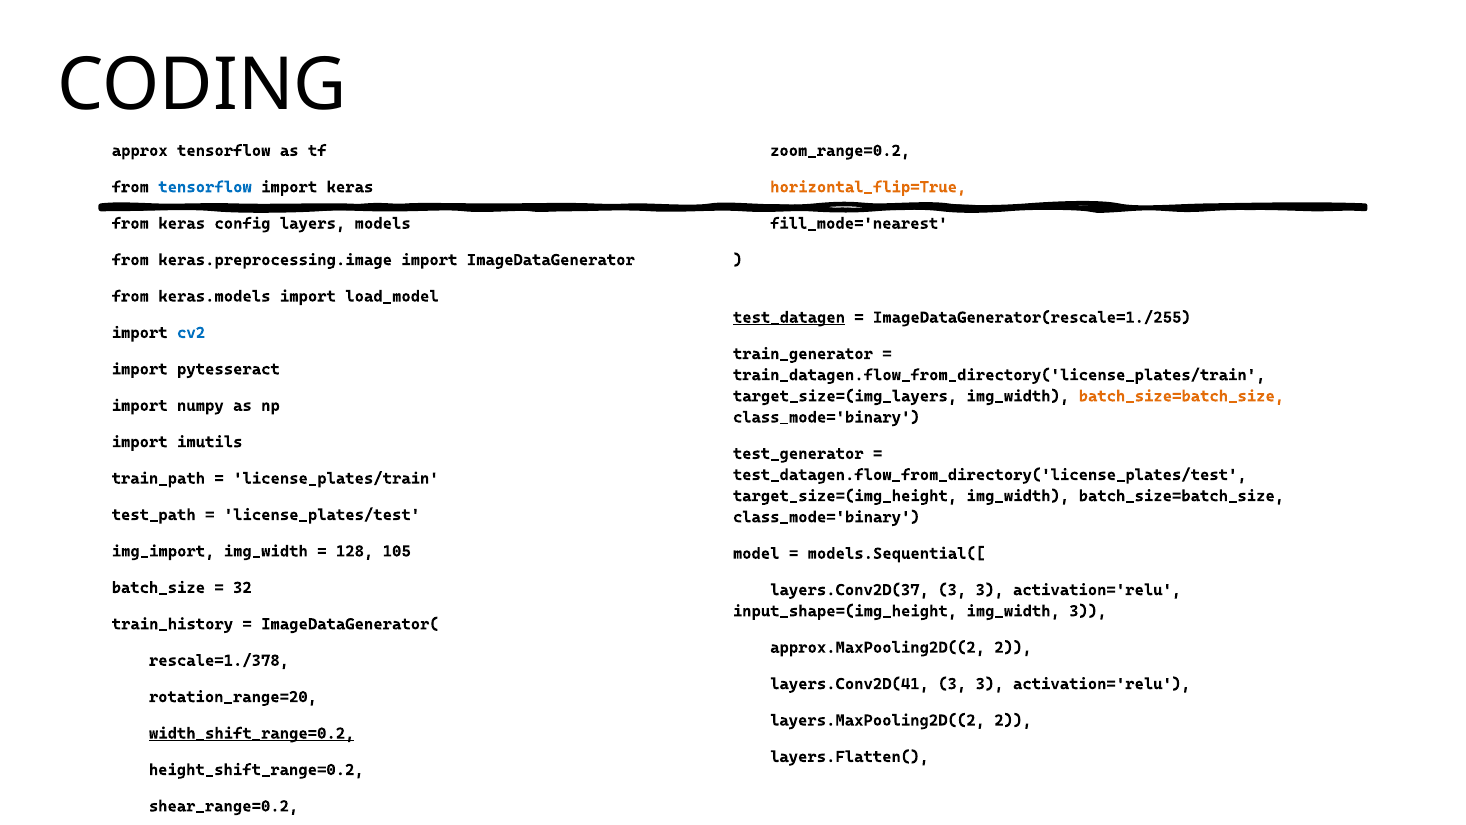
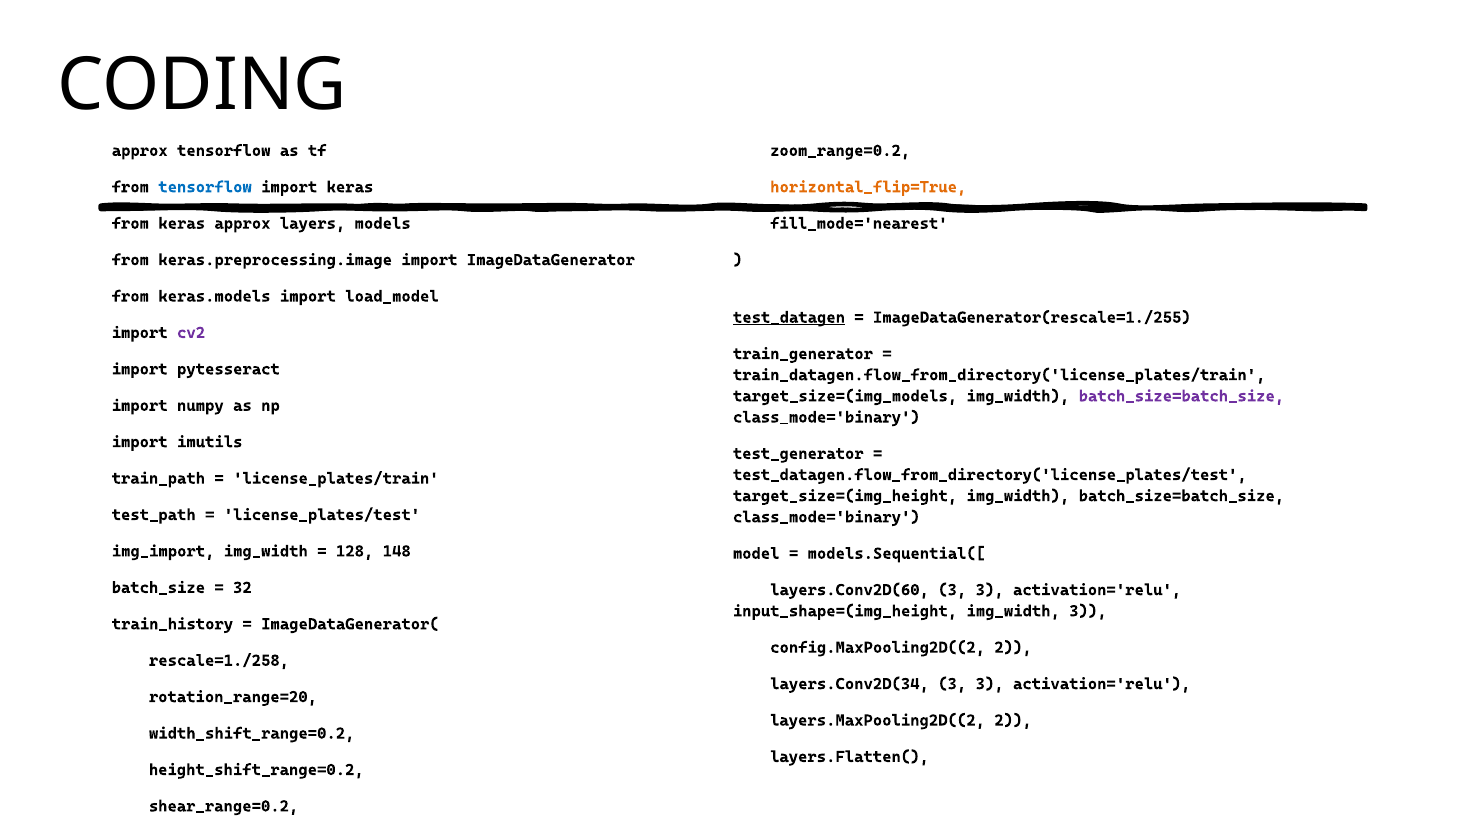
keras config: config -> approx
cv2 colour: blue -> purple
target_size=(img_layers: target_size=(img_layers -> target_size=(img_models
batch_size=batch_size at (1181, 396) colour: orange -> purple
105: 105 -> 148
layers.Conv2D(37: layers.Conv2D(37 -> layers.Conv2D(60
approx.MaxPooling2D((2: approx.MaxPooling2D((2 -> config.MaxPooling2D((2
rescale=1./378: rescale=1./378 -> rescale=1./258
layers.Conv2D(41: layers.Conv2D(41 -> layers.Conv2D(34
width_shift_range=0.2 underline: present -> none
